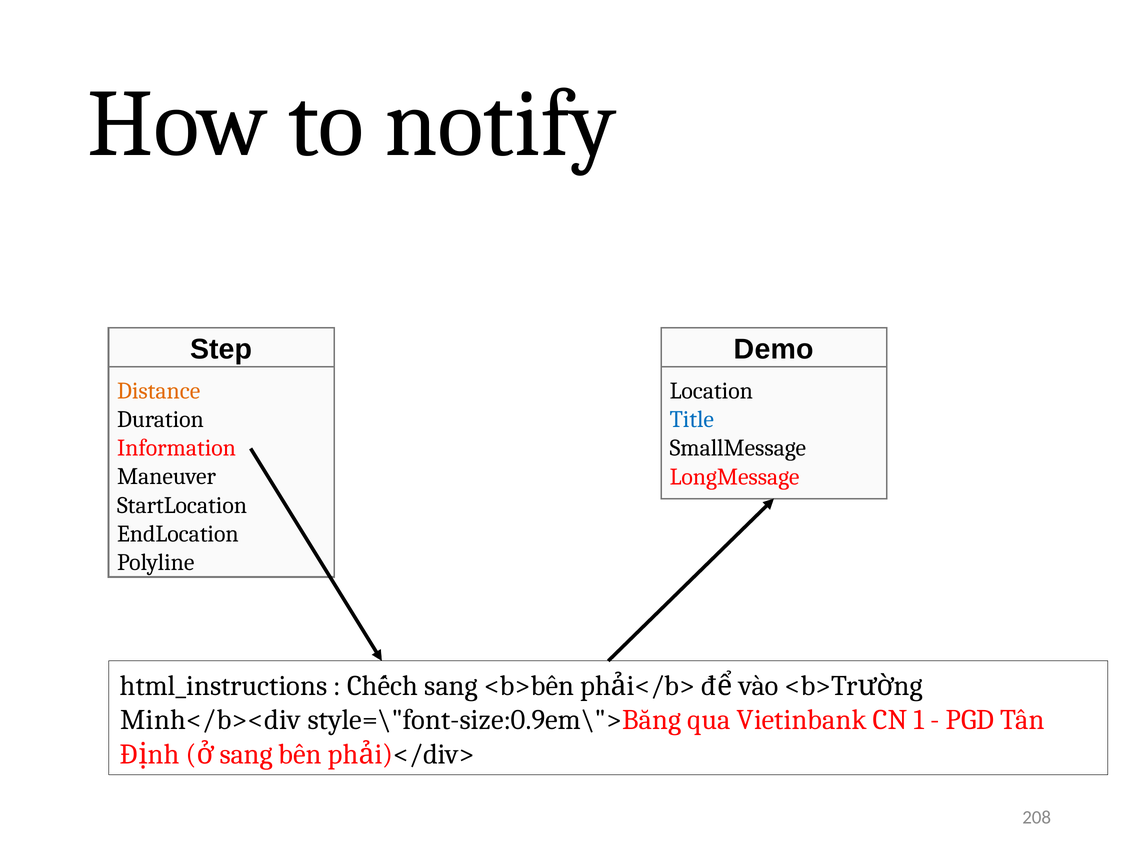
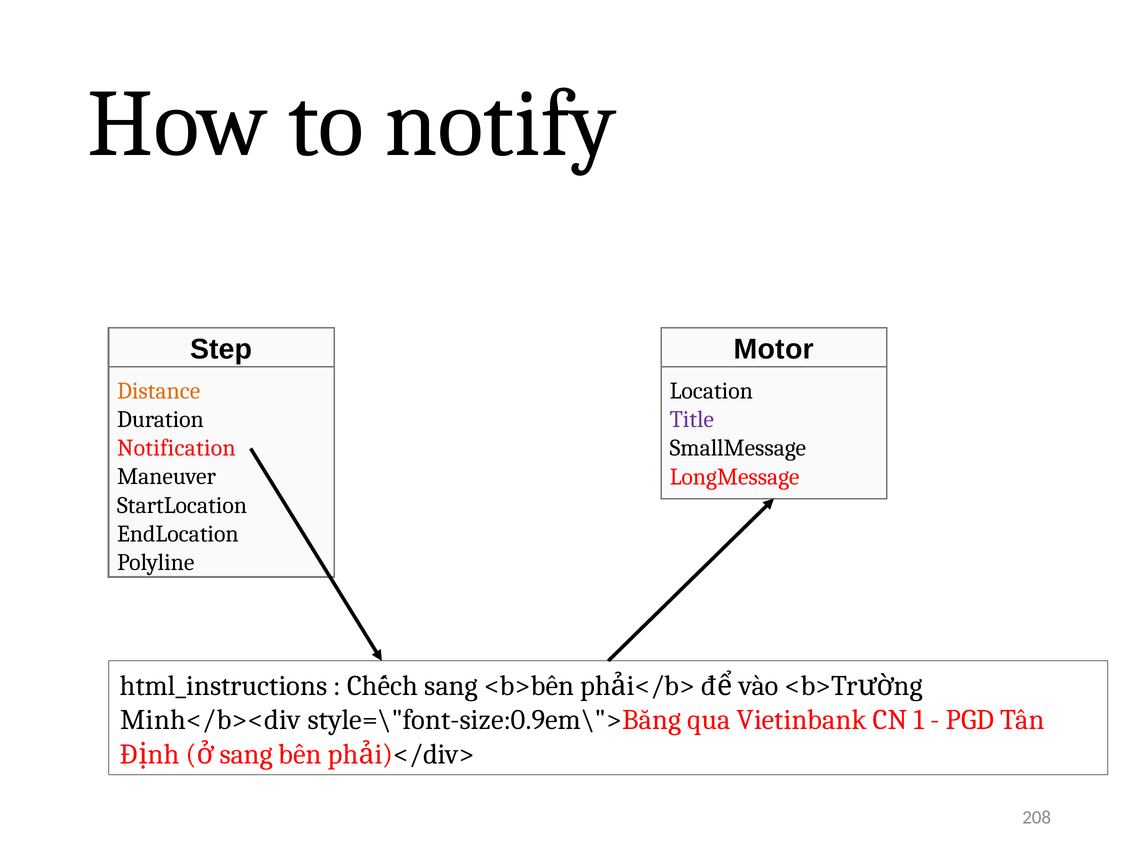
Demo: Demo -> Motor
Title colour: blue -> purple
Information: Information -> Notification
